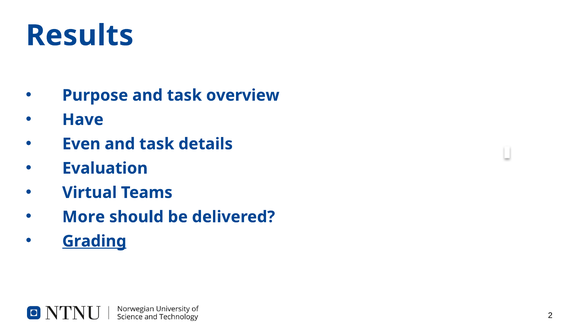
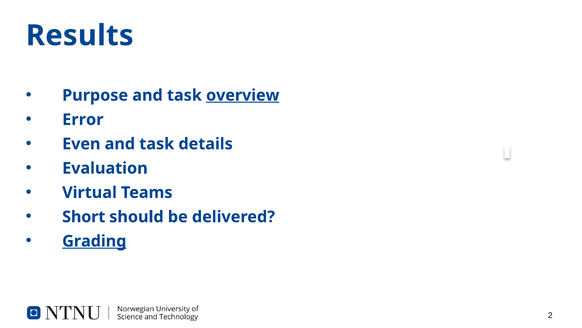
overview underline: none -> present
Have: Have -> Error
More: More -> Short
